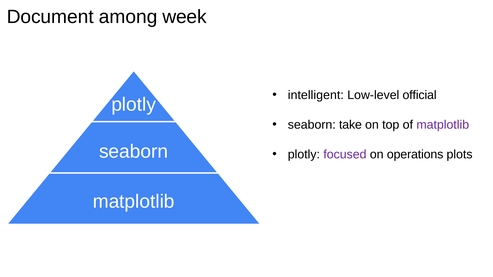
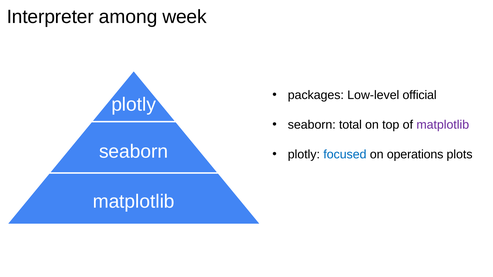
Document: Document -> Interpreter
intelligent: intelligent -> packages
take: take -> total
focused colour: purple -> blue
